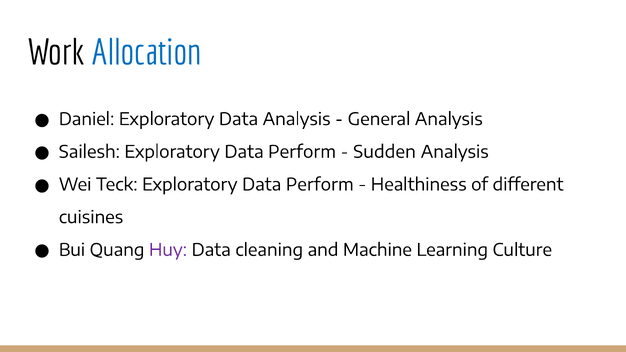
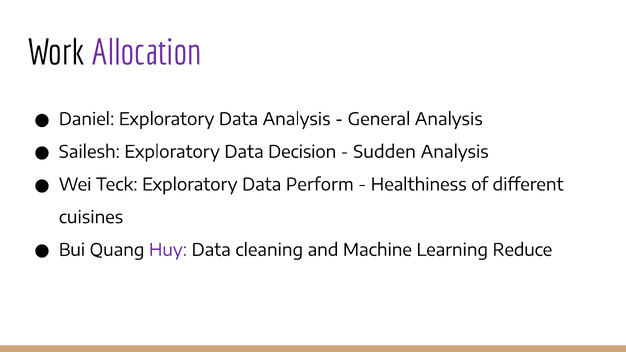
Allocation colour: blue -> purple
Sailesh Exploratory Data Perform: Perform -> Decision
Culture: Culture -> Reduce
